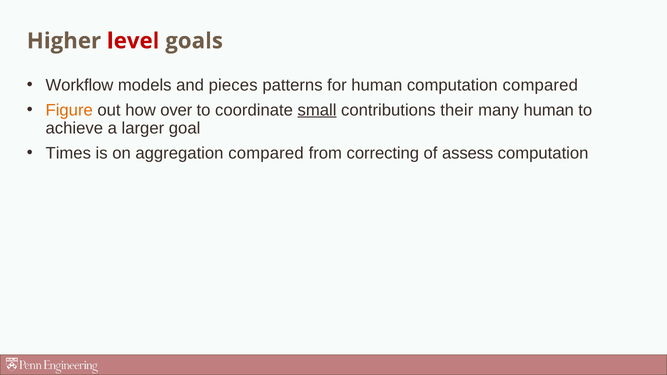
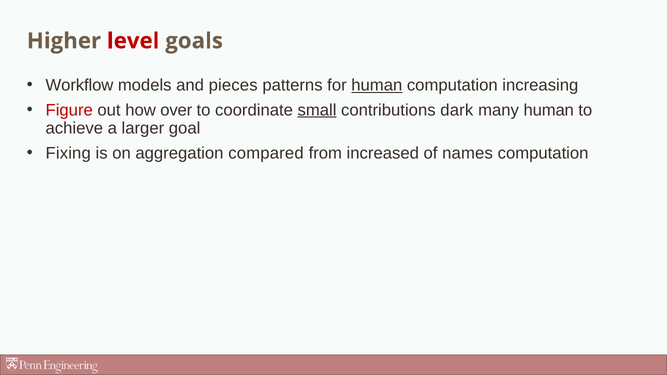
human at (377, 85) underline: none -> present
computation compared: compared -> increasing
Figure colour: orange -> red
their: their -> dark
Times: Times -> Fixing
correcting: correcting -> increased
assess: assess -> names
